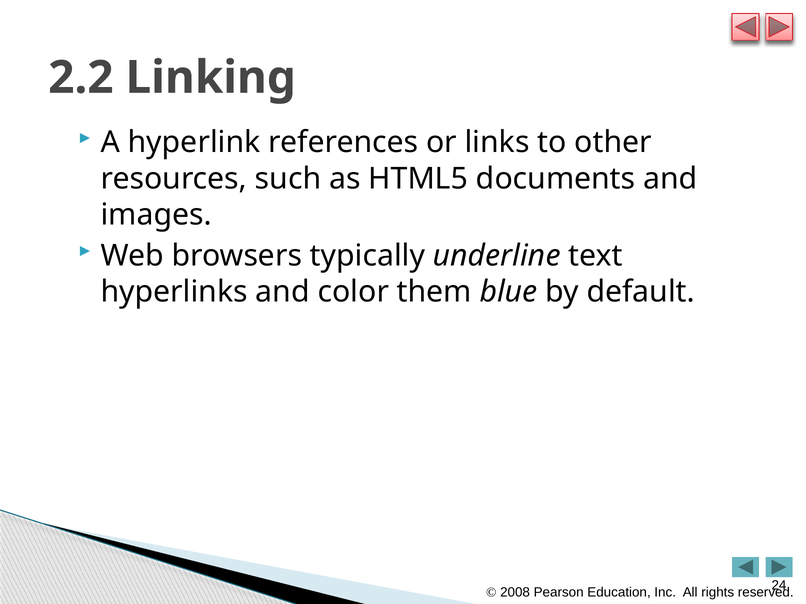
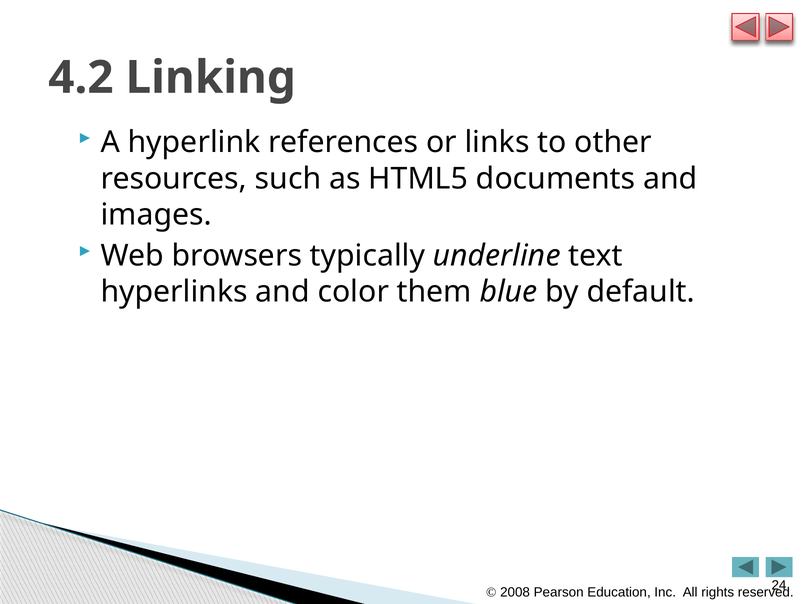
2.2: 2.2 -> 4.2
